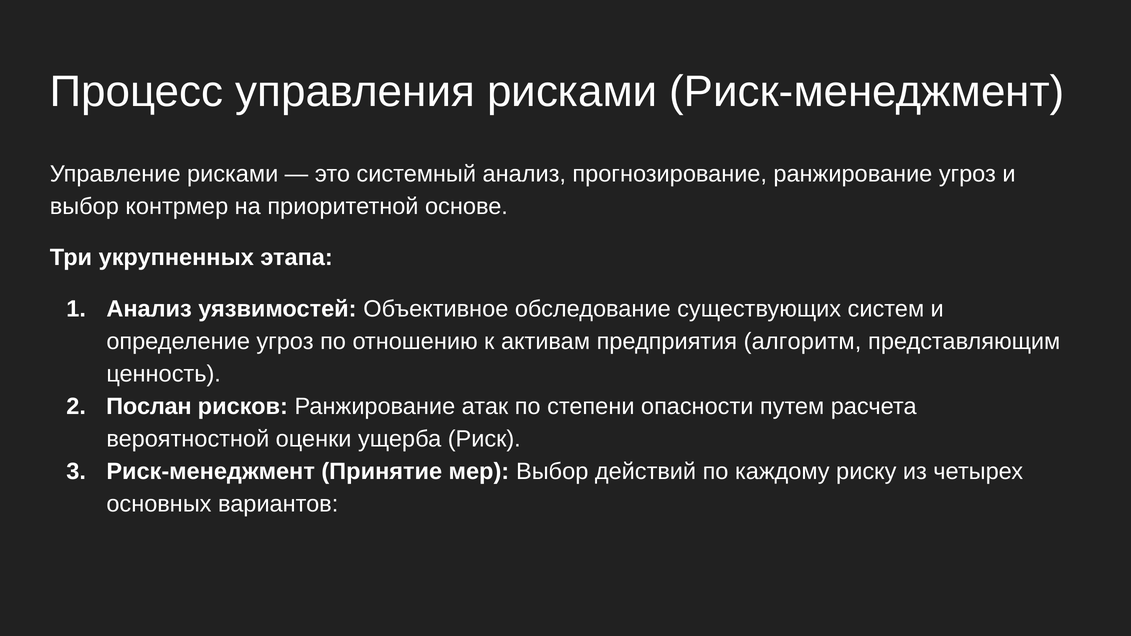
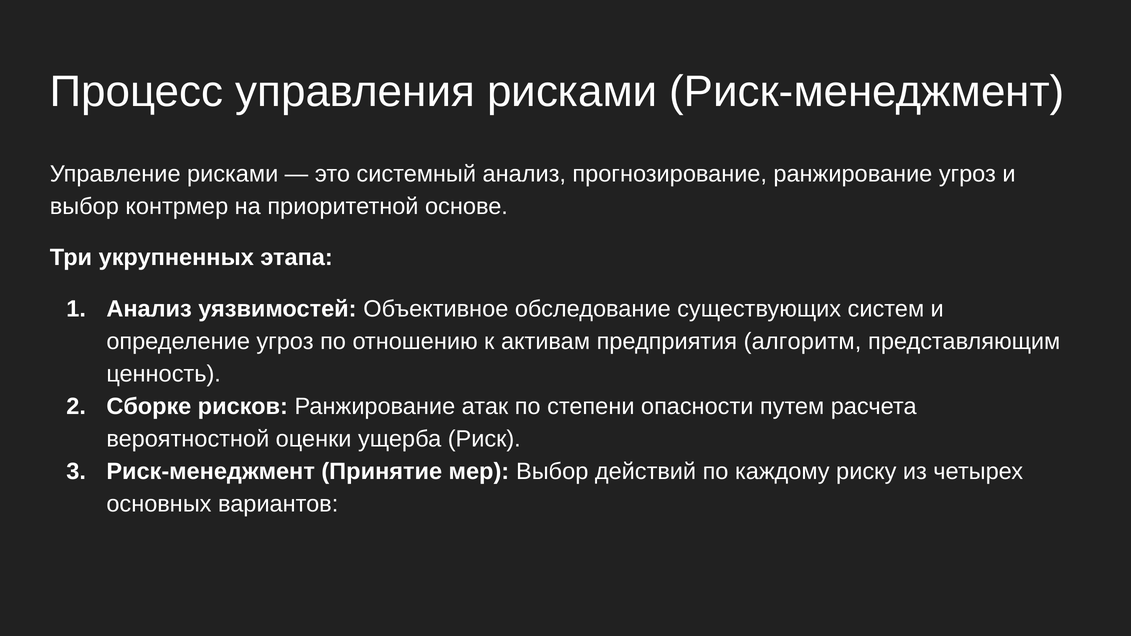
Послан: Послан -> Сборке
